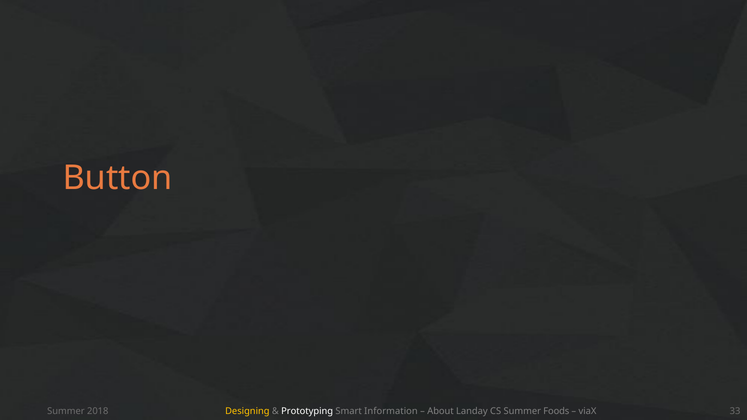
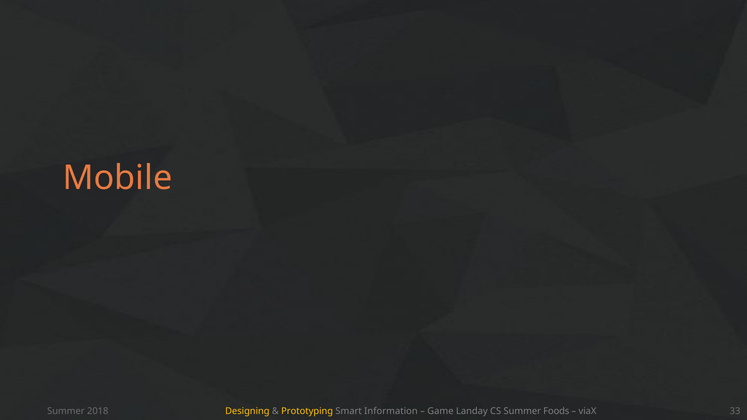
Button: Button -> Mobile
Prototyping colour: white -> yellow
About: About -> Game
